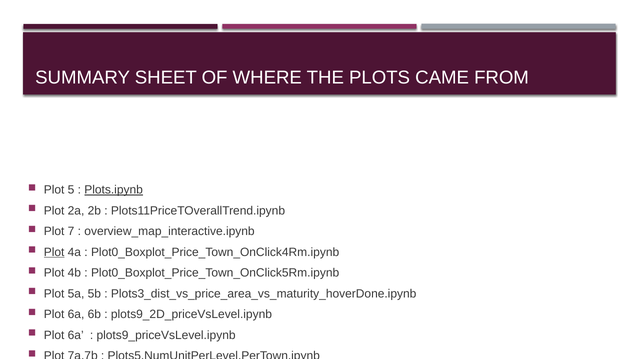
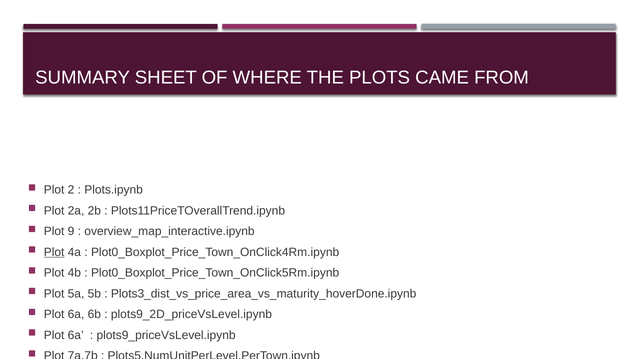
5: 5 -> 2
Plots.ipynb underline: present -> none
7: 7 -> 9
